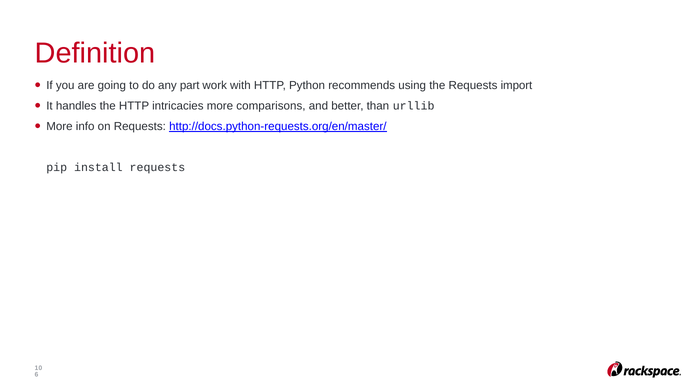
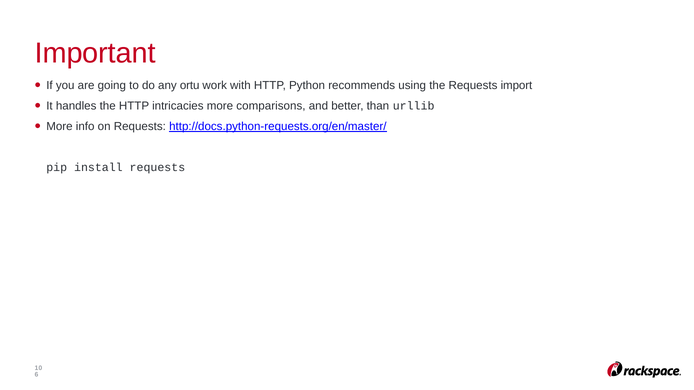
Definition: Definition -> Important
part: part -> ortu
